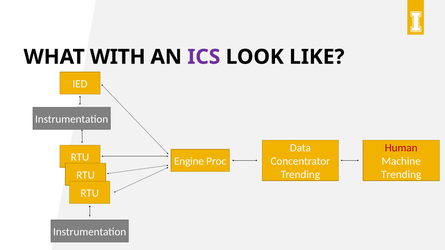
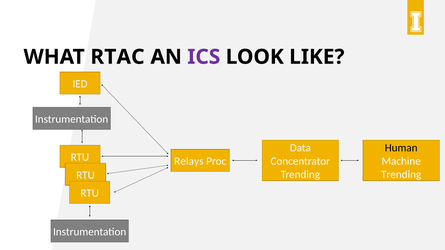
WITH: WITH -> RTAC
Human colour: red -> black
Engine: Engine -> Relays
